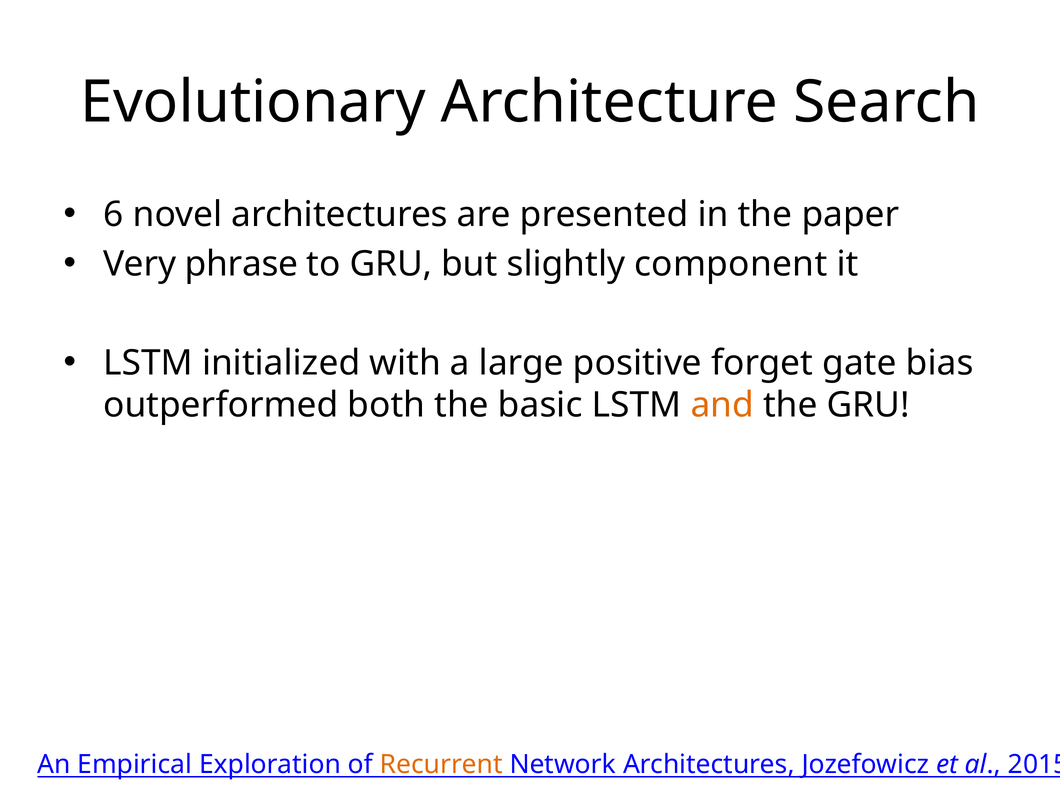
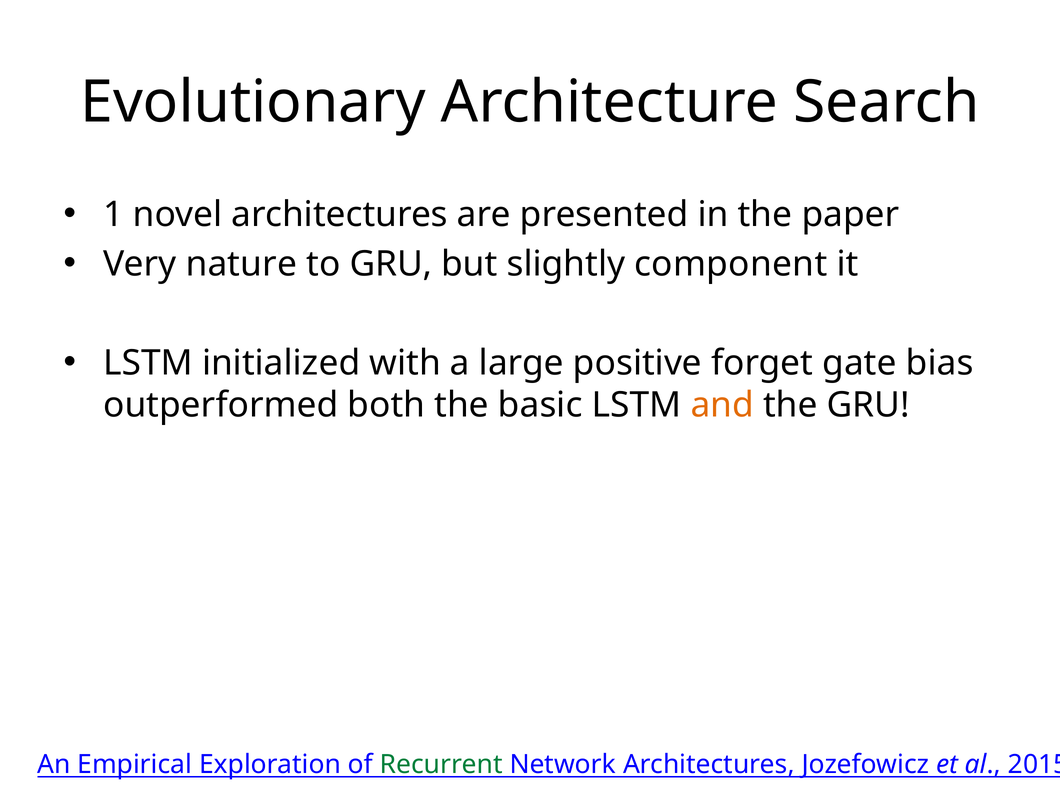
6: 6 -> 1
phrase: phrase -> nature
Recurrent colour: orange -> green
